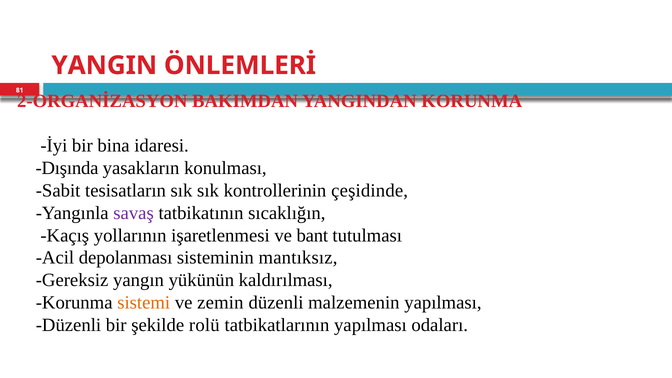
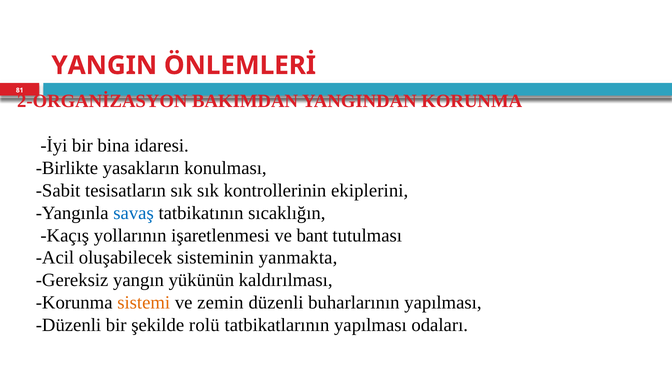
Dışında: Dışında -> Birlikte
çeşidinde: çeşidinde -> ekiplerini
savaş colour: purple -> blue
depolanması: depolanması -> oluşabilecek
mantıksız: mantıksız -> yanmakta
malzemenin: malzemenin -> buharlarının
